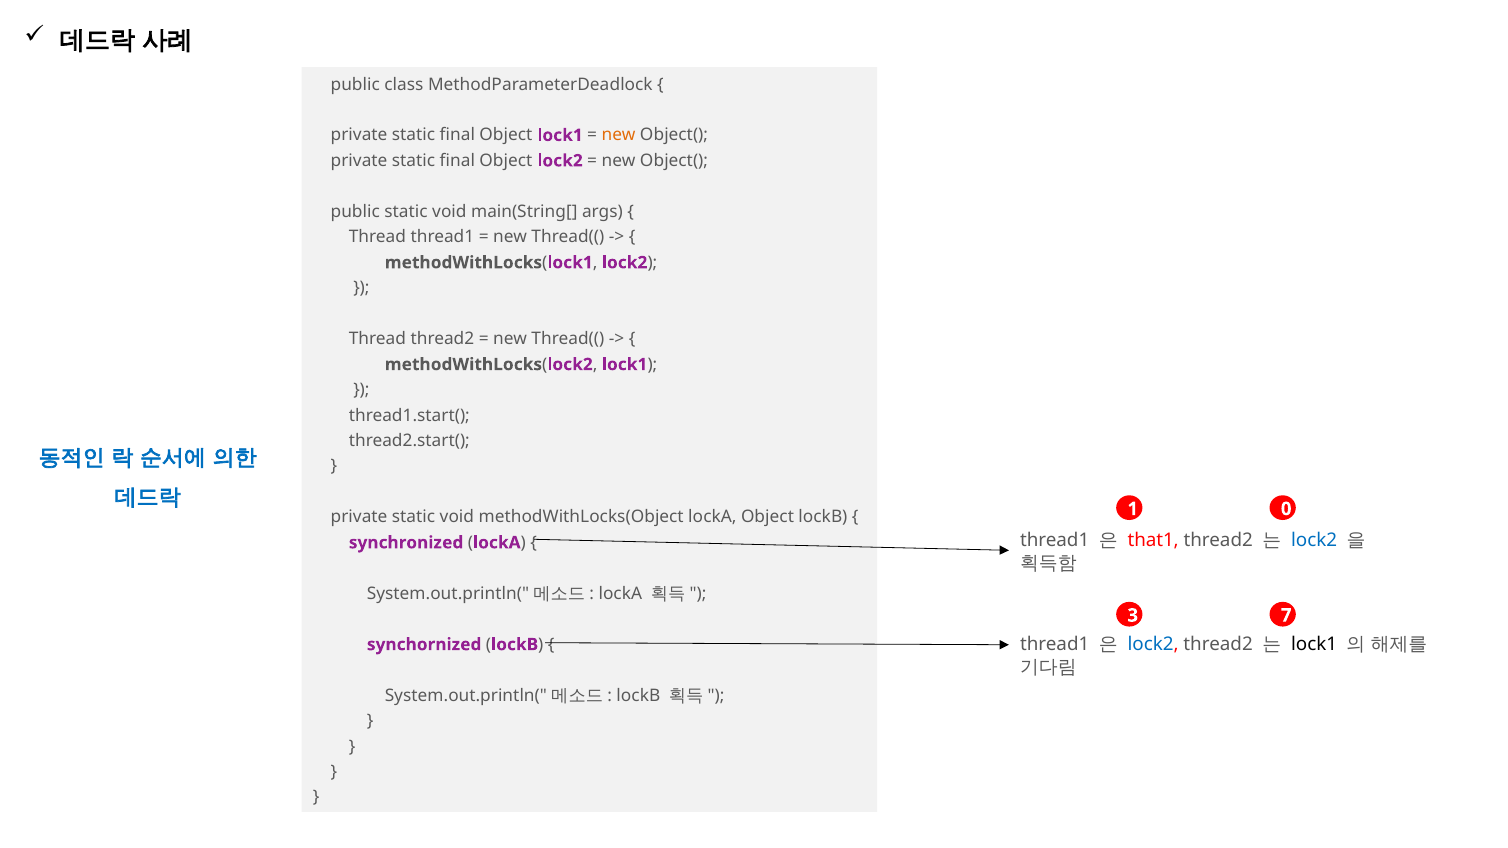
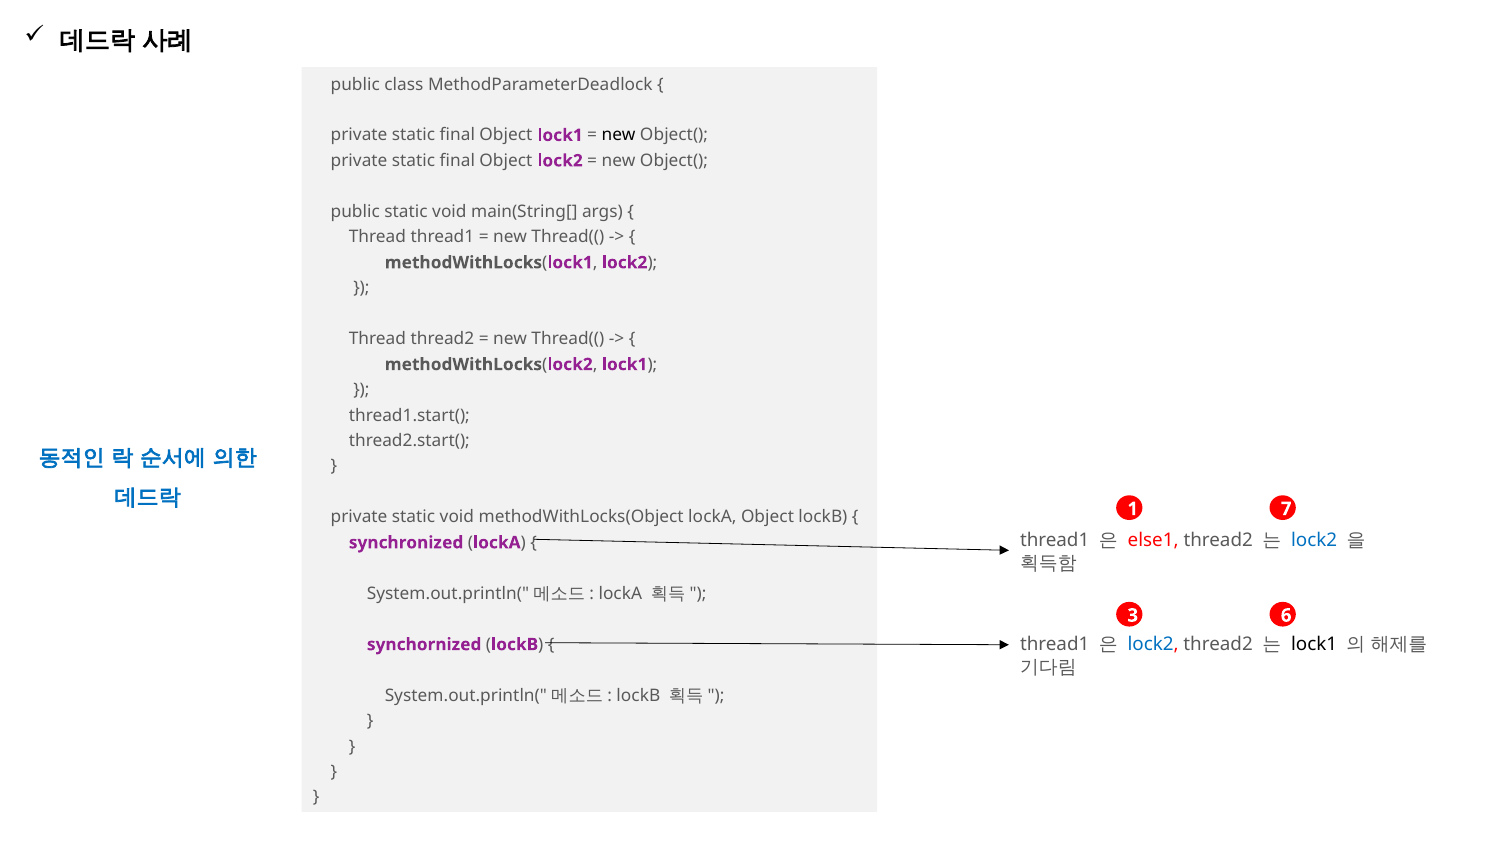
new at (619, 135) colour: orange -> black
0: 0 -> 7
that1: that1 -> else1
7: 7 -> 6
